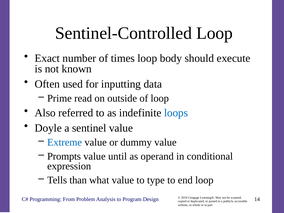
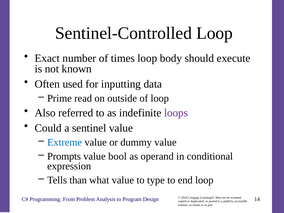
loops colour: blue -> purple
Doyle: Doyle -> Could
until: until -> bool
